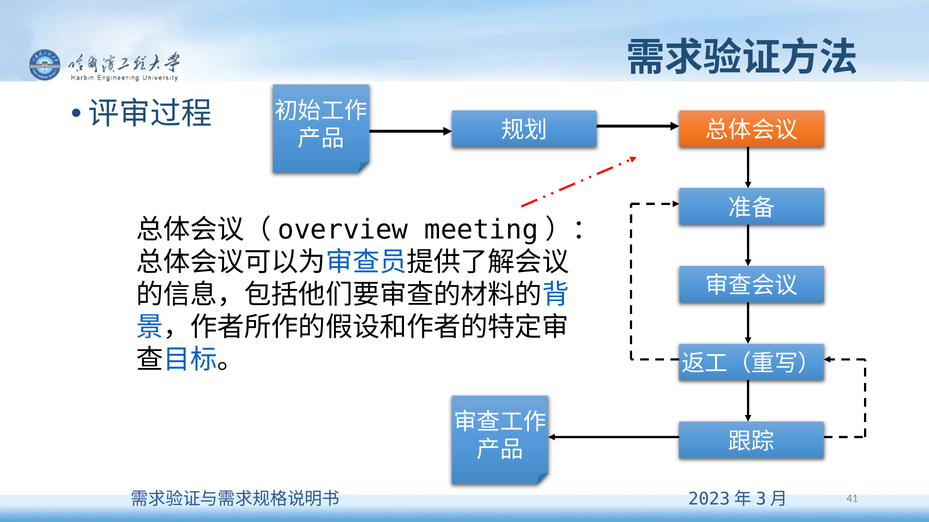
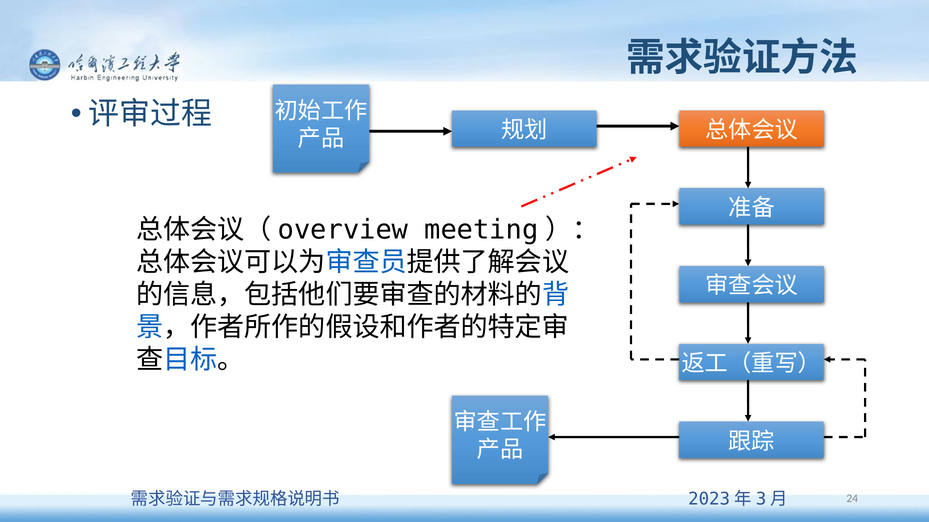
41: 41 -> 24
